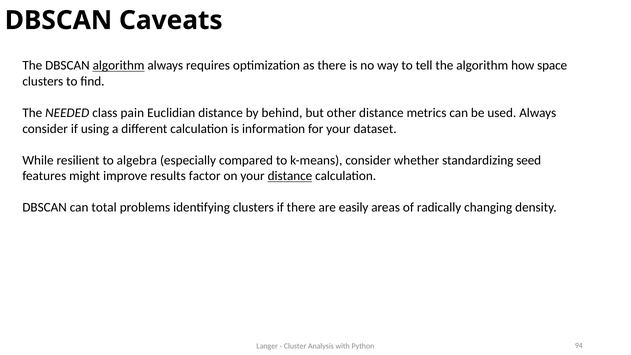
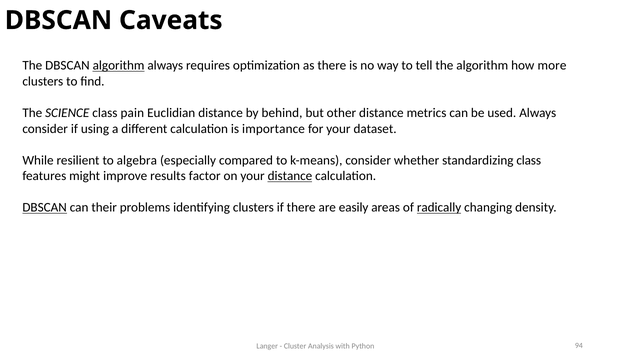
space: space -> more
NEEDED: NEEDED -> SCIENCE
information: information -> importance
standardizing seed: seed -> class
DBSCAN at (45, 208) underline: none -> present
total: total -> their
radically underline: none -> present
